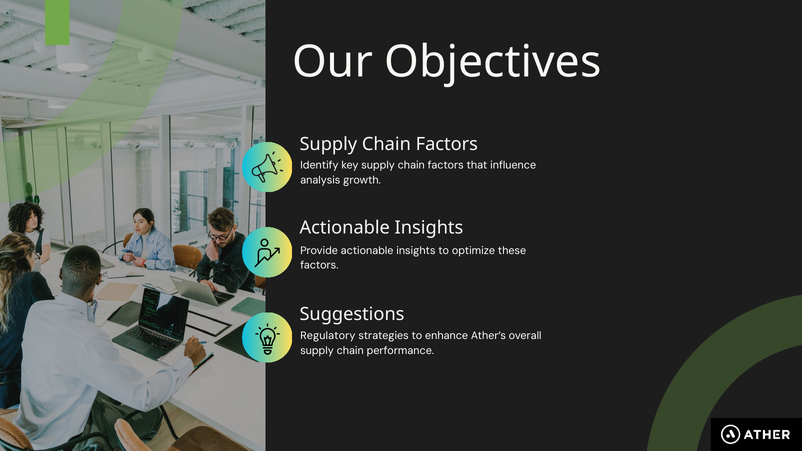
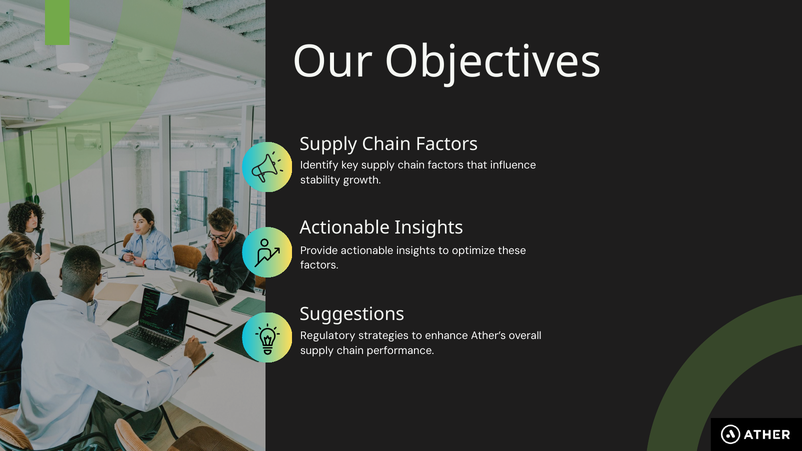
analysis: analysis -> stability
